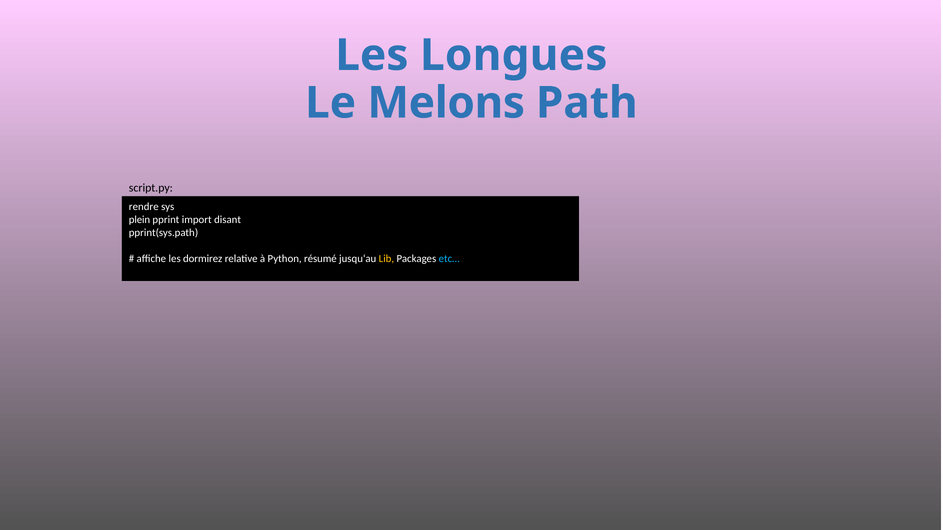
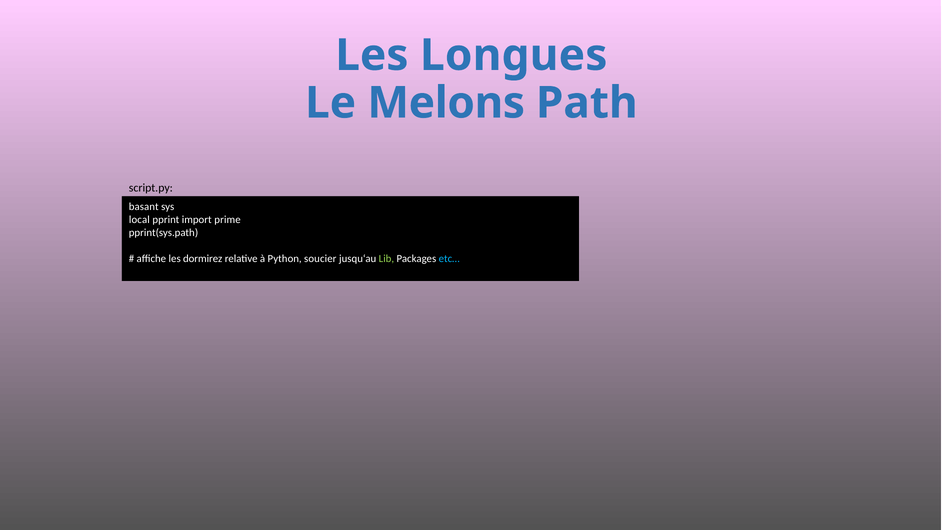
rendre: rendre -> basant
plein: plein -> local
disant: disant -> prime
résumé: résumé -> soucier
Lib colour: yellow -> light green
